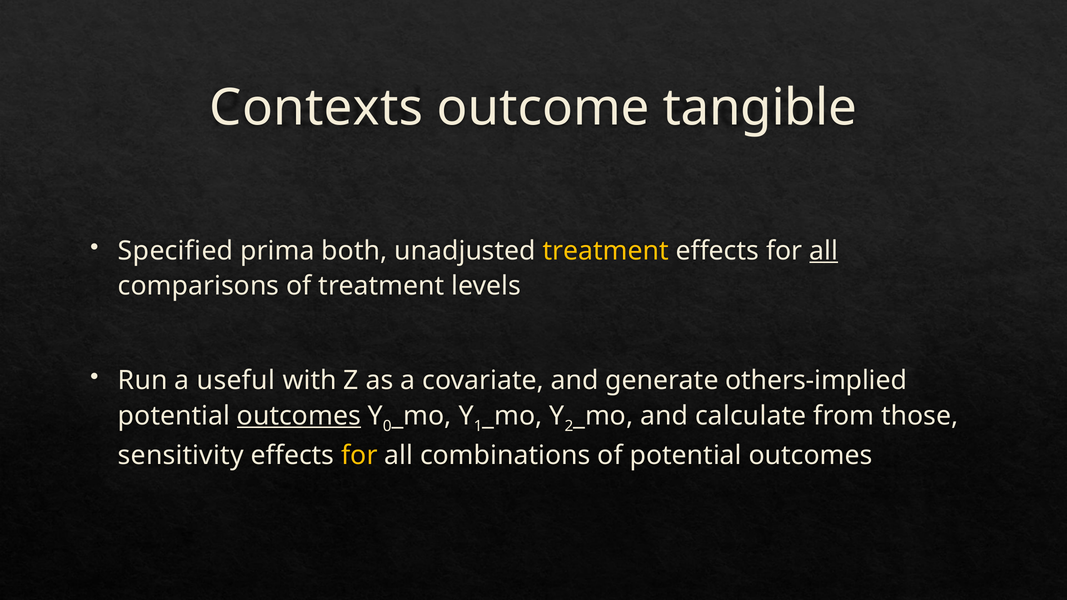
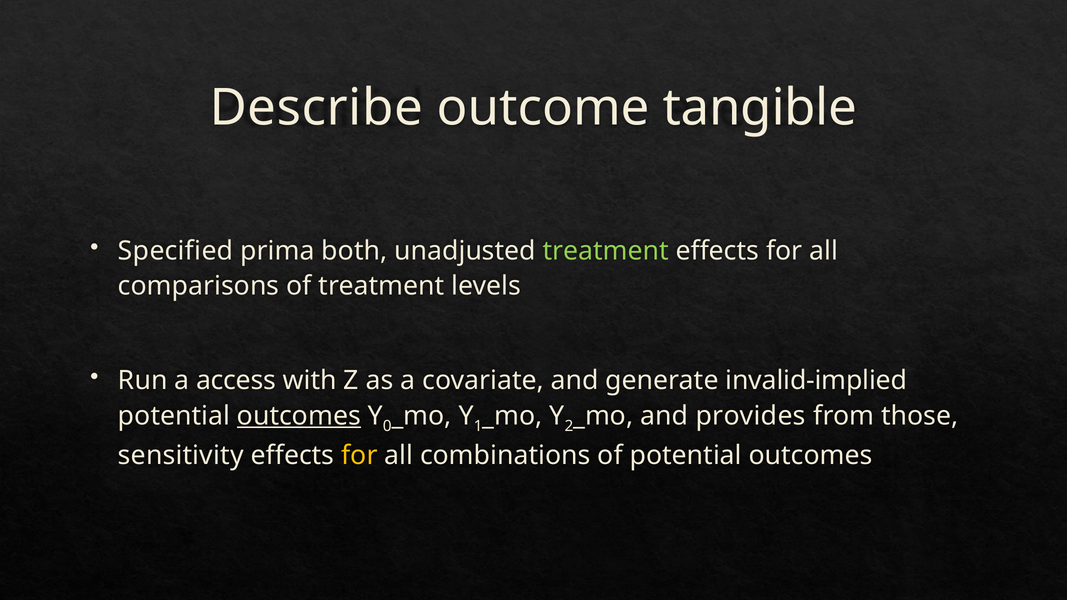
Contexts: Contexts -> Describe
treatment at (606, 251) colour: yellow -> light green
all at (824, 251) underline: present -> none
useful: useful -> access
others-implied: others-implied -> invalid-implied
calculate: calculate -> provides
